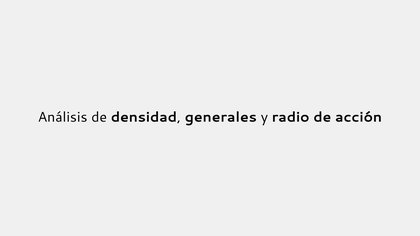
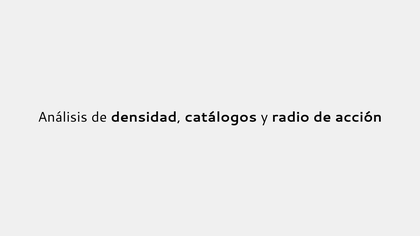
generales: generales -> catálogos
